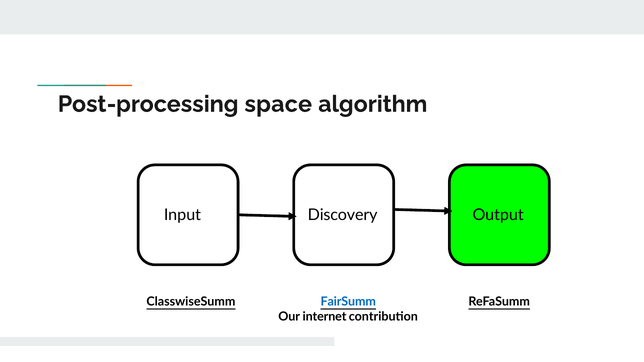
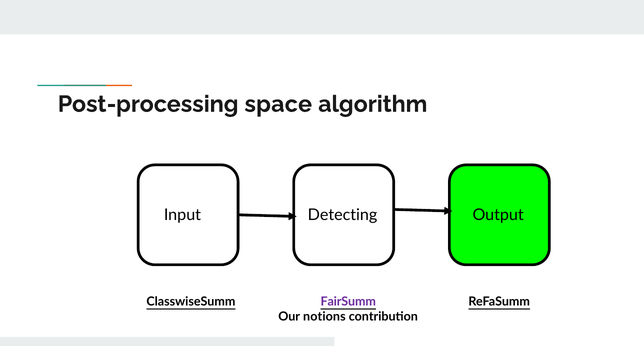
Discovery: Discovery -> Detecting
FairSumm colour: blue -> purple
internet: internet -> notions
